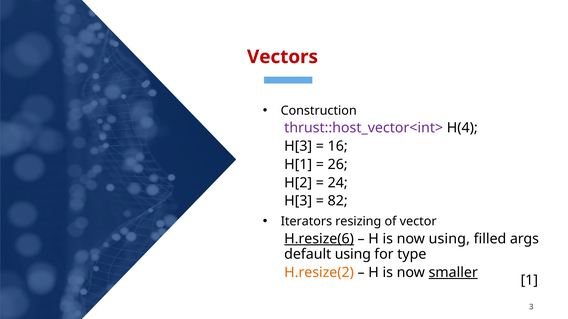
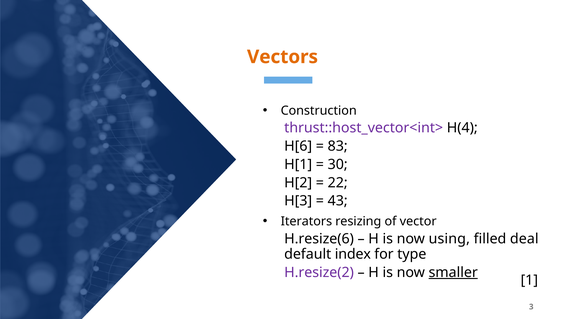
Vectors colour: red -> orange
H[3 at (298, 146): H[3 -> H[6
16: 16 -> 83
26: 26 -> 30
24: 24 -> 22
82: 82 -> 43
H.resize(6 underline: present -> none
args: args -> deal
default using: using -> index
H.resize(2 colour: orange -> purple
